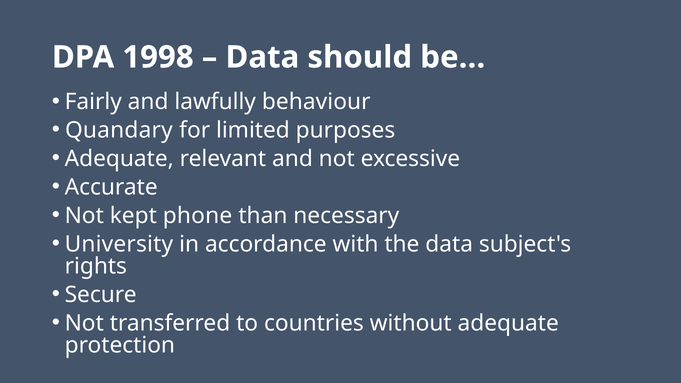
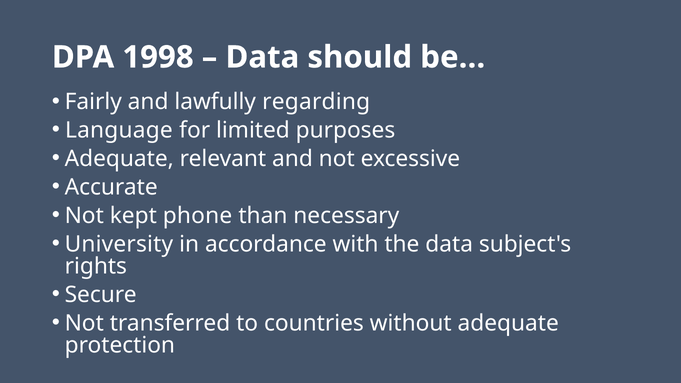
behaviour: behaviour -> regarding
Quandary: Quandary -> Language
